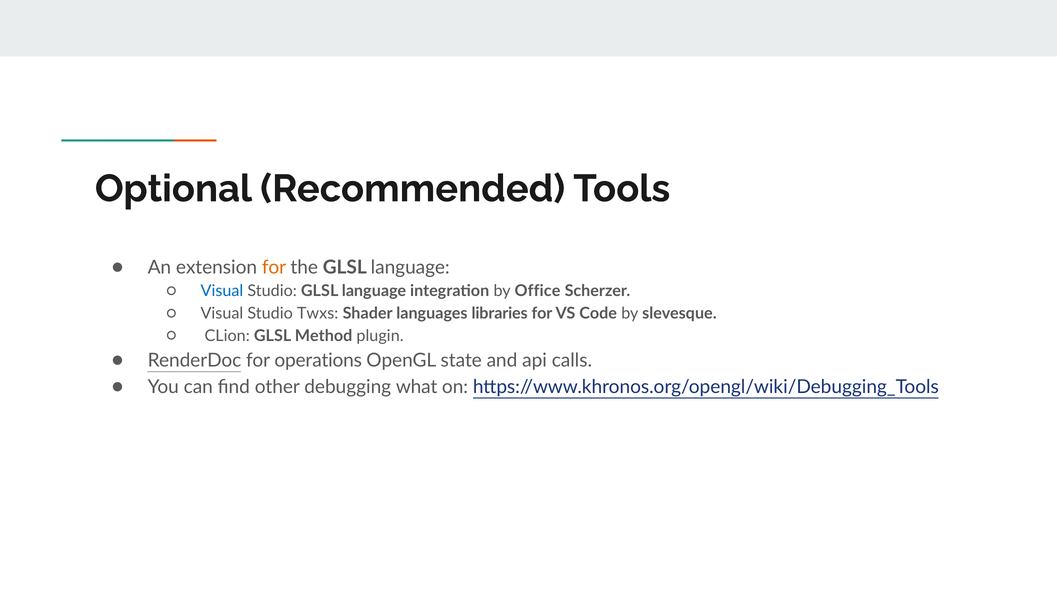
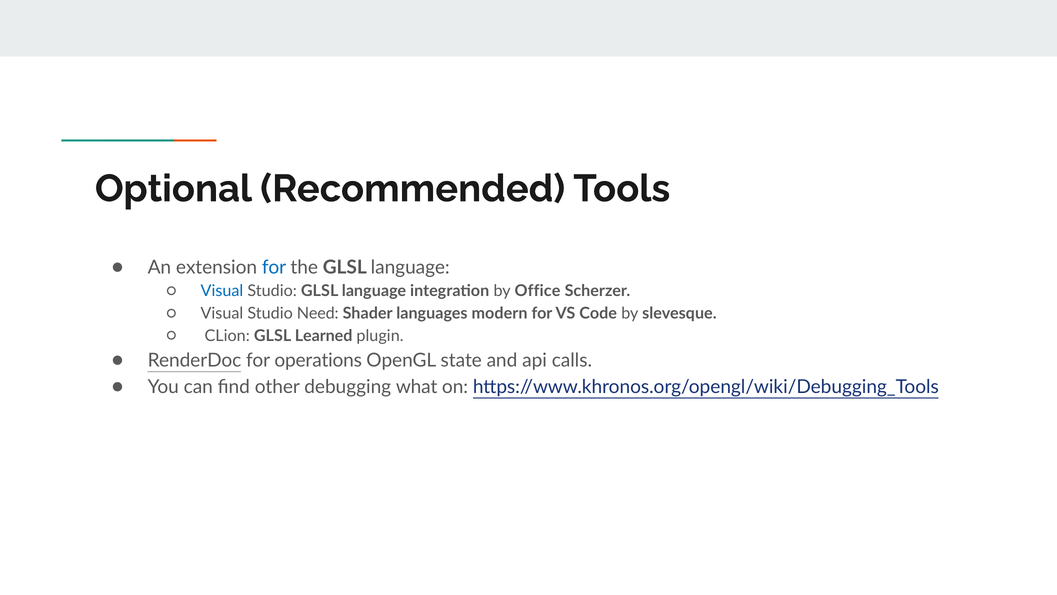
for at (274, 267) colour: orange -> blue
Twxs: Twxs -> Need
libraries: libraries -> modern
Method: Method -> Learned
